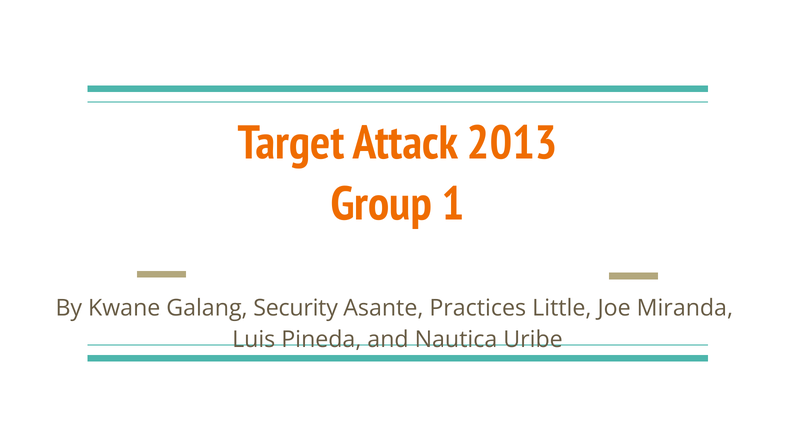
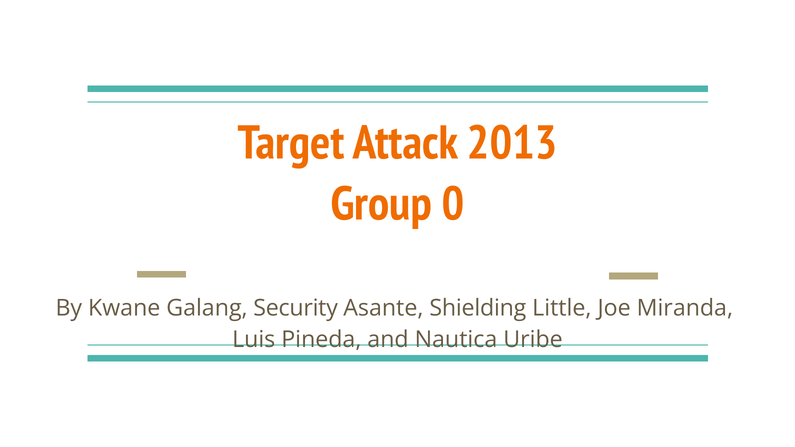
1: 1 -> 0
Practices: Practices -> Shielding
